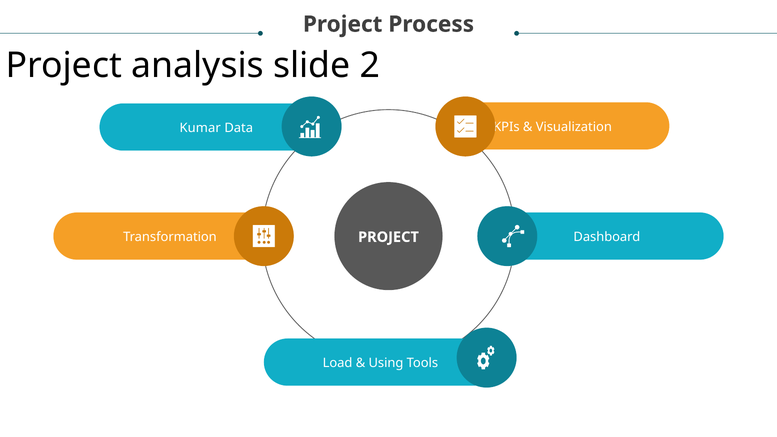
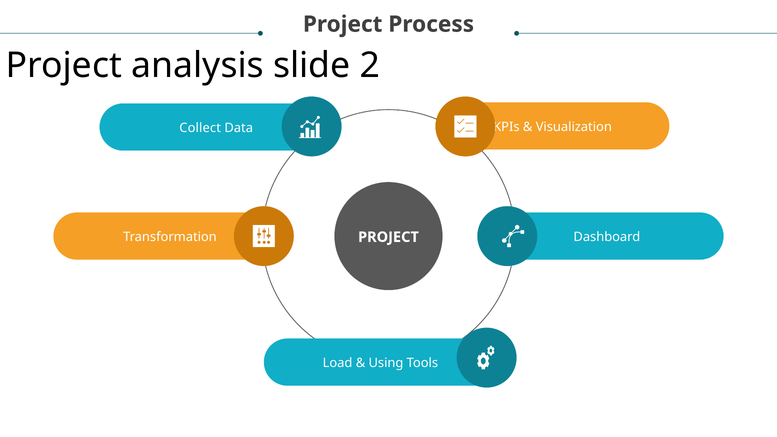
Kumar: Kumar -> Collect
